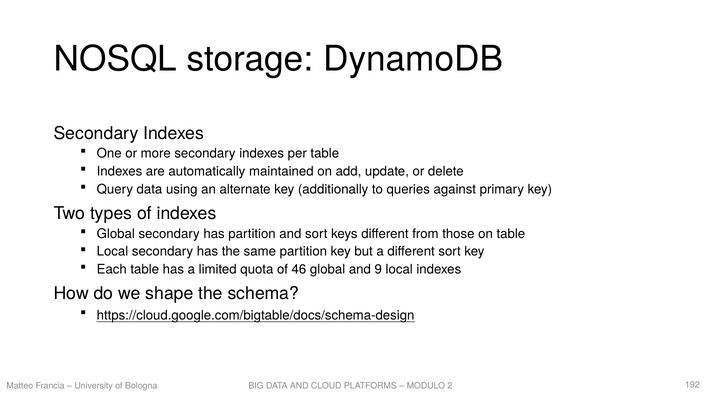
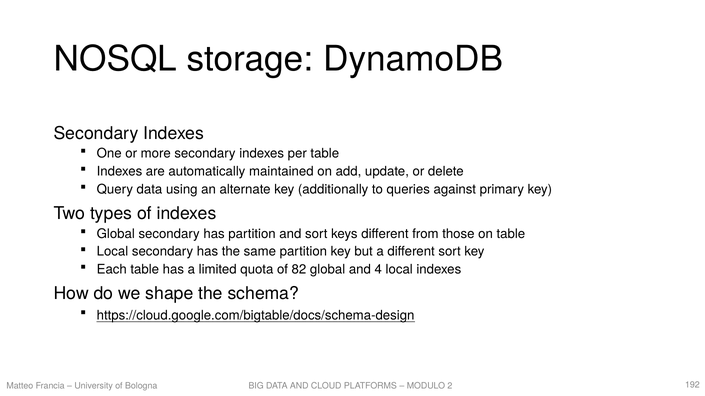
46: 46 -> 82
9: 9 -> 4
